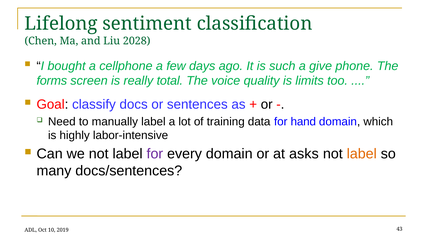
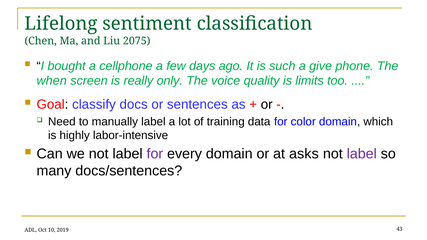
2028: 2028 -> 2075
forms: forms -> when
total: total -> only
hand: hand -> color
label at (362, 154) colour: orange -> purple
